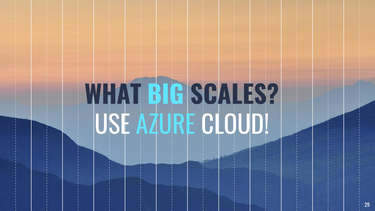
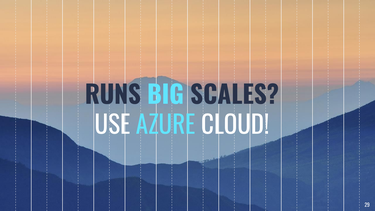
WHAT: WHAT -> RUNS
